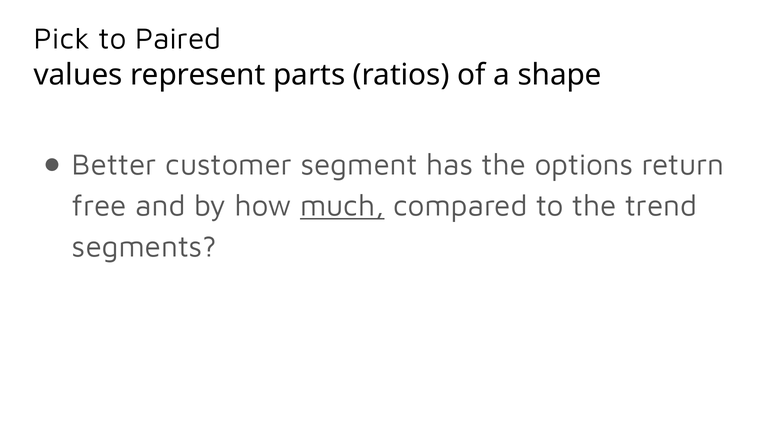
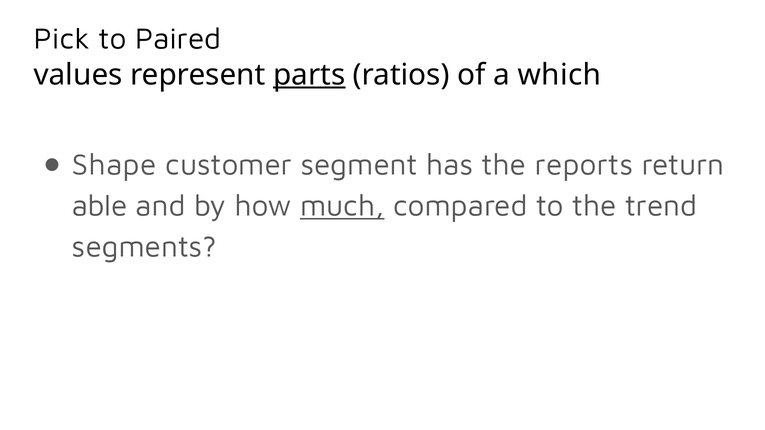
parts underline: none -> present
shape: shape -> which
Better: Better -> Shape
options: options -> reports
free: free -> able
